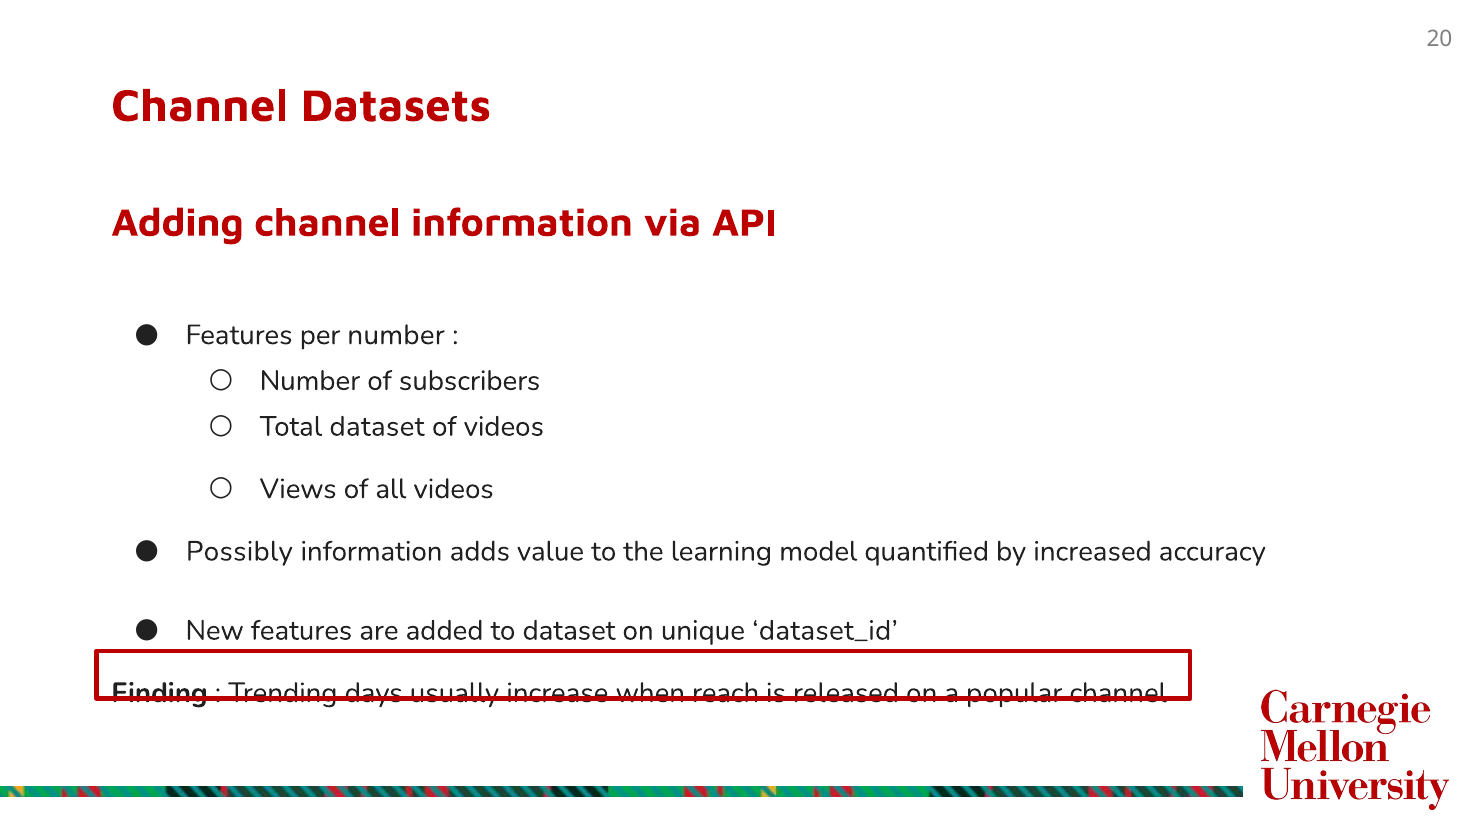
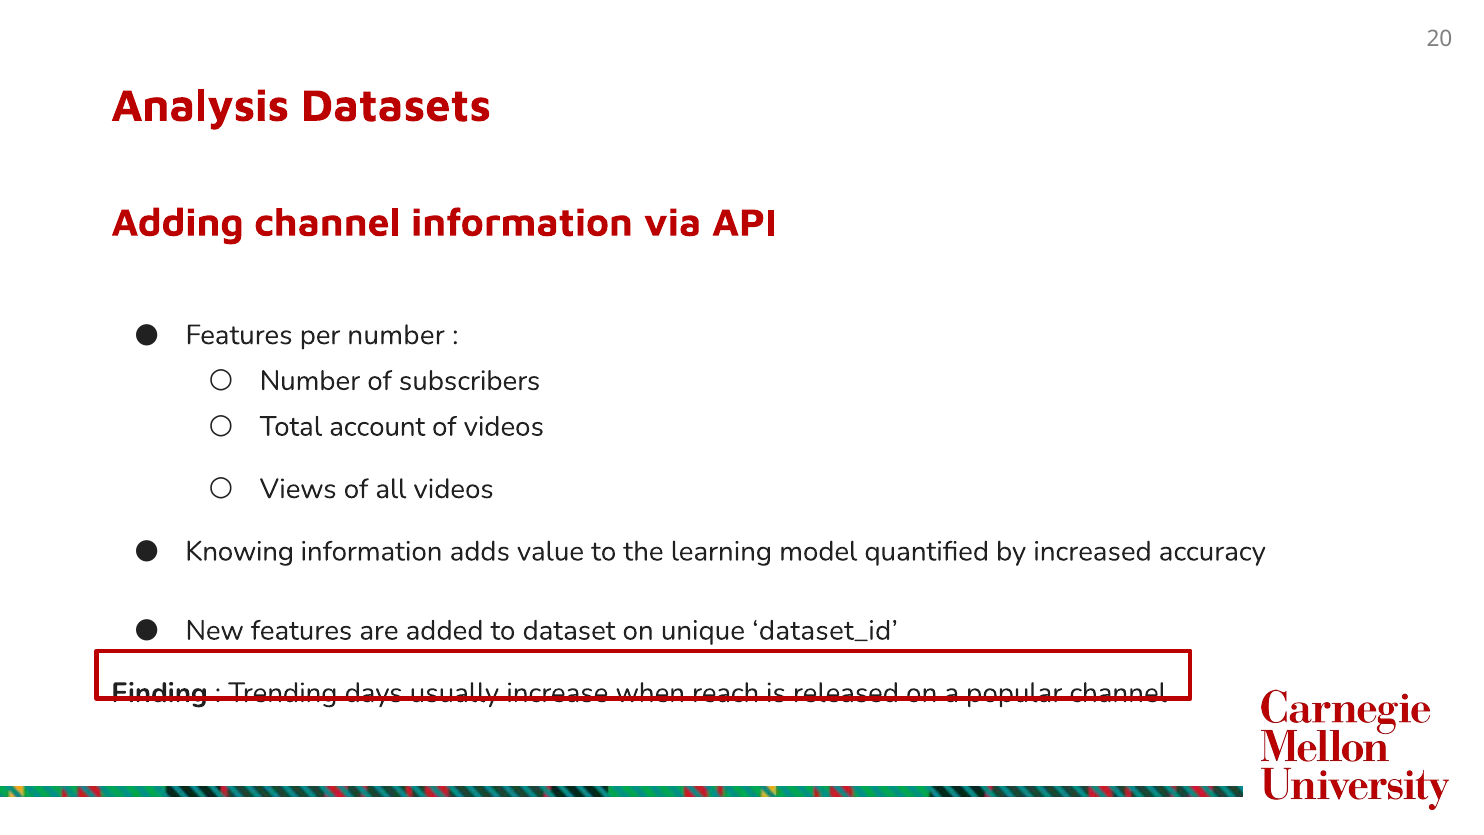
Channel at (200, 106): Channel -> Analysis
Total dataset: dataset -> account
Possibly: Possibly -> Knowing
